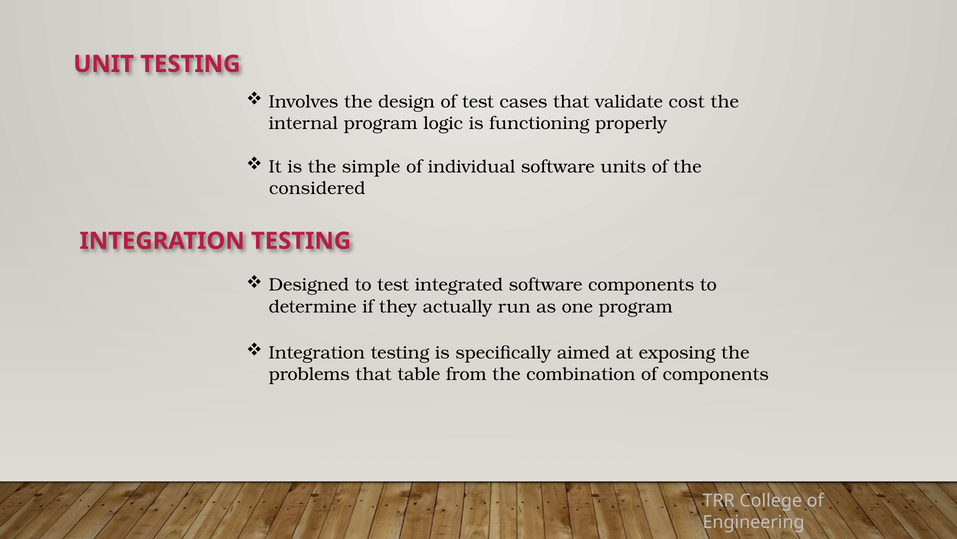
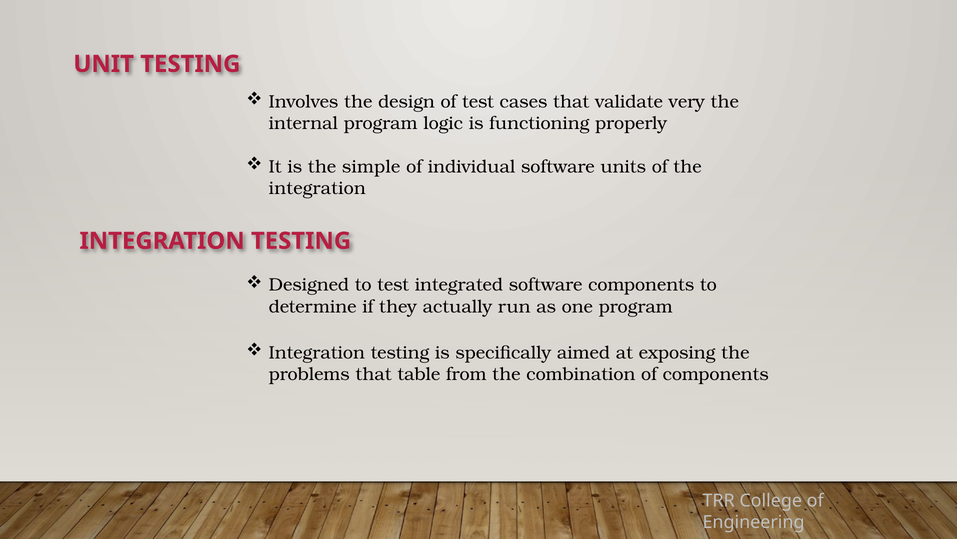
cost: cost -> very
considered at (317, 188): considered -> integration
